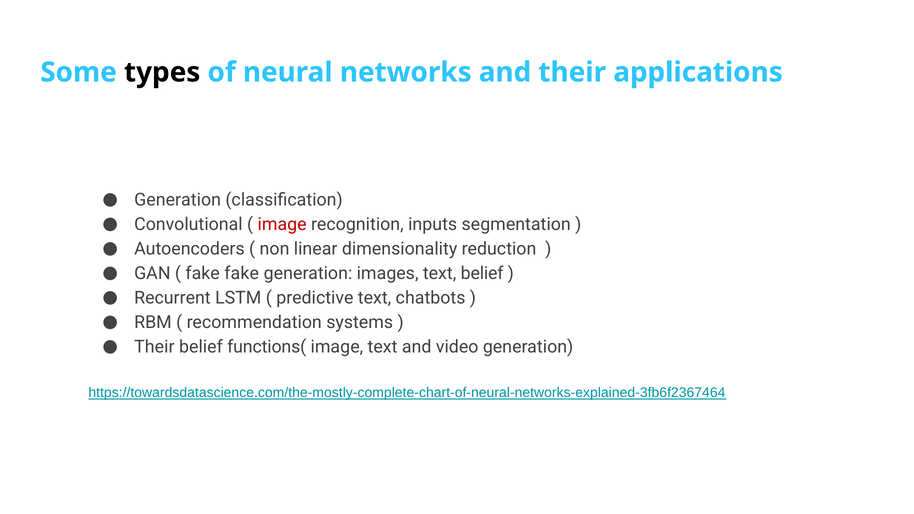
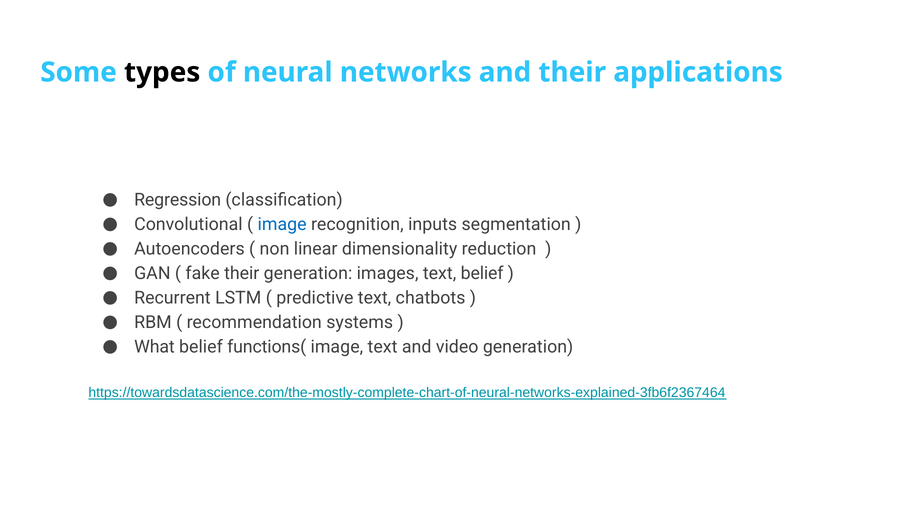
Generation at (178, 200): Generation -> Regression
image at (282, 225) colour: red -> blue
fake fake: fake -> their
Their at (154, 347): Their -> What
